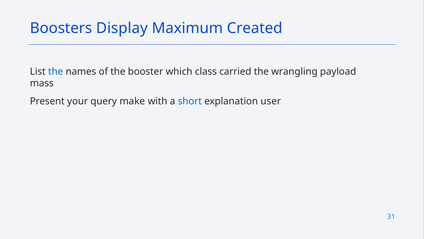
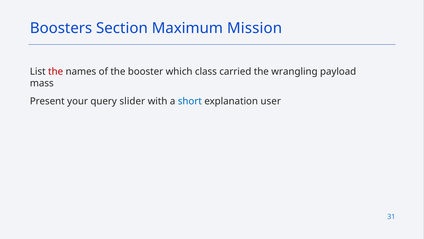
Display: Display -> Section
Created: Created -> Mission
the at (56, 72) colour: blue -> red
make: make -> slider
